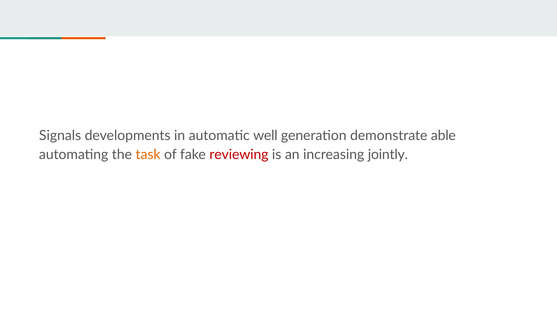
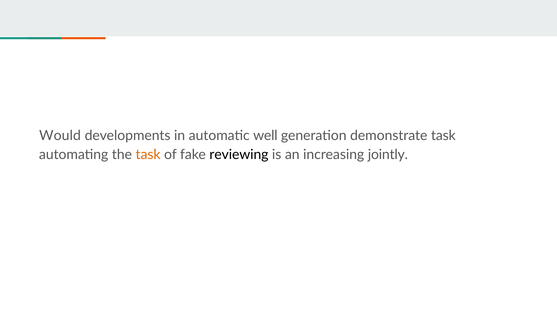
Signals: Signals -> Would
demonstrate able: able -> task
reviewing colour: red -> black
